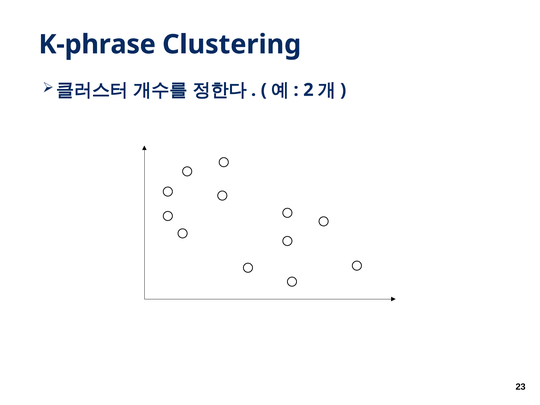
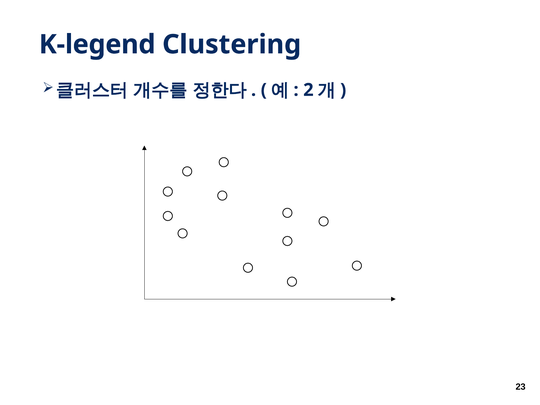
K-phrase: K-phrase -> K-legend
